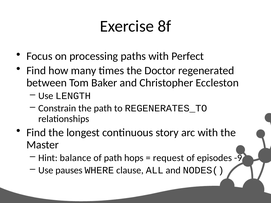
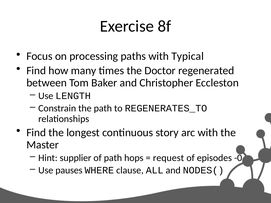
Perfect: Perfect -> Typical
balance: balance -> supplier
-9: -9 -> -0
